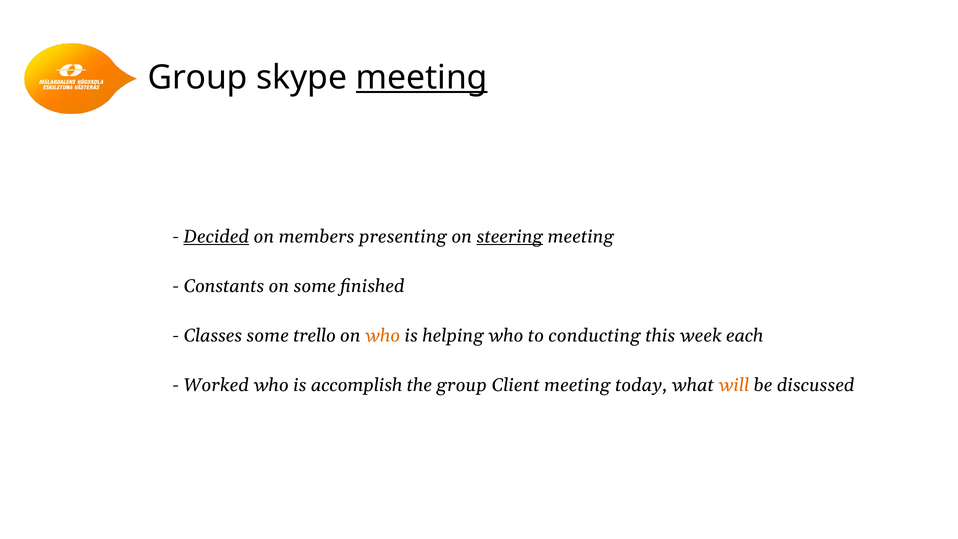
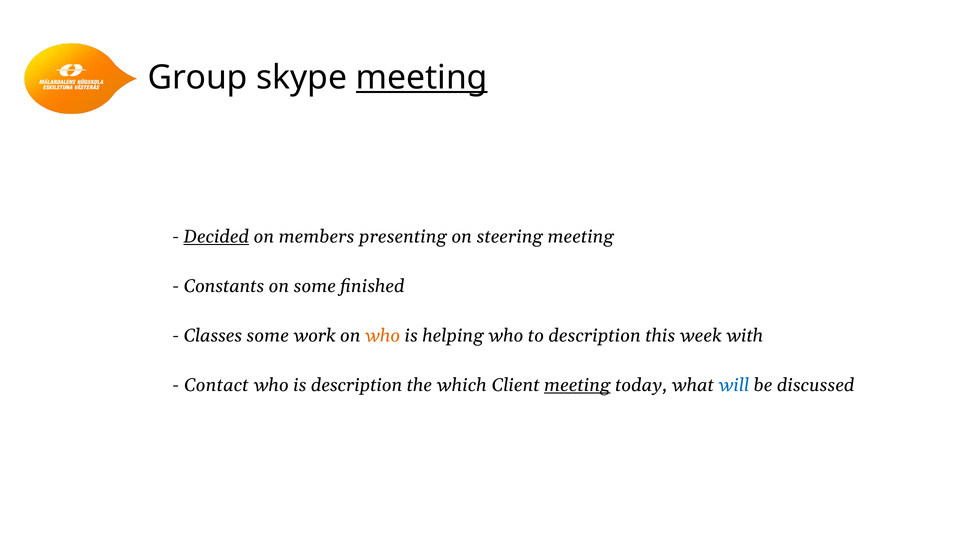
steering underline: present -> none
trello: trello -> work
to conducting: conducting -> description
each: each -> with
Worked: Worked -> Contact
is accomplish: accomplish -> description
the group: group -> which
meeting at (577, 385) underline: none -> present
will colour: orange -> blue
